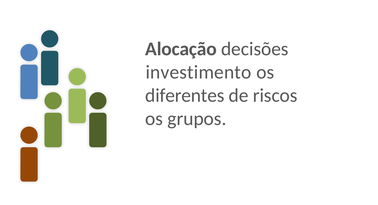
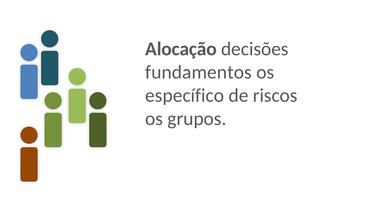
investimento: investimento -> fundamentos
diferentes: diferentes -> específico
